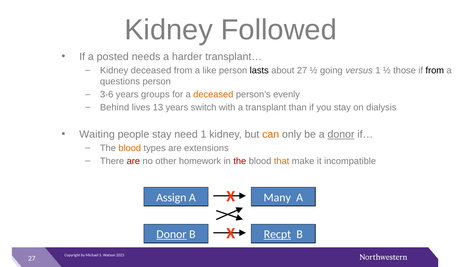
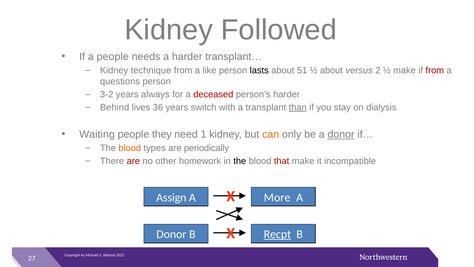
a posted: posted -> people
Kidney deceased: deceased -> technique
about 27: 27 -> 51
½ going: going -> about
versus 1: 1 -> 2
½ those: those -> make
from at (435, 70) colour: black -> red
3-6: 3-6 -> 3-2
groups: groups -> always
deceased at (213, 94) colour: orange -> red
person’s evenly: evenly -> harder
13: 13 -> 36
than underline: none -> present
people stay: stay -> they
extensions: extensions -> periodically
the at (240, 161) colour: red -> black
that colour: orange -> red
Many: Many -> More
Donor at (171, 234) underline: present -> none
